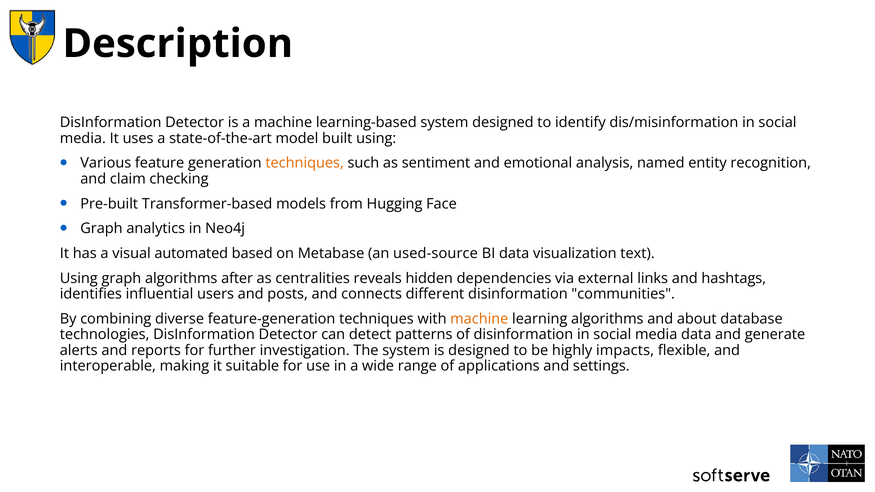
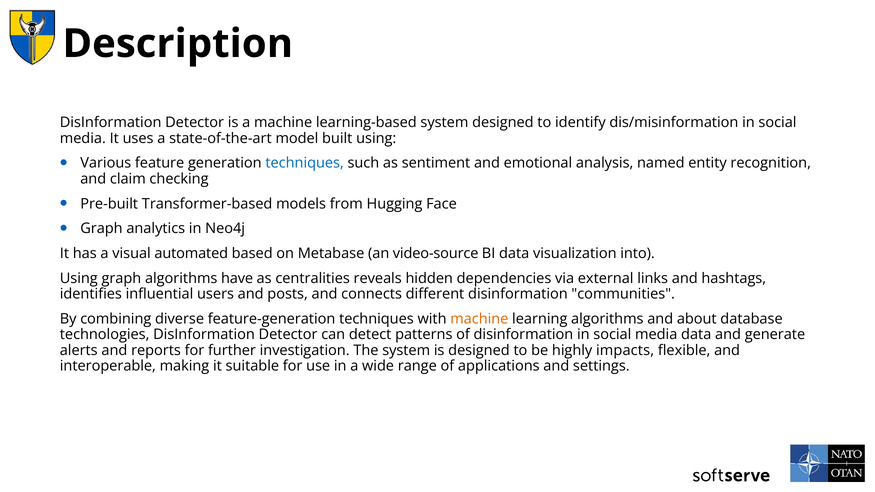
techniques at (305, 163) colour: orange -> blue
used-source: used-source -> video-source
text: text -> into
after: after -> have
